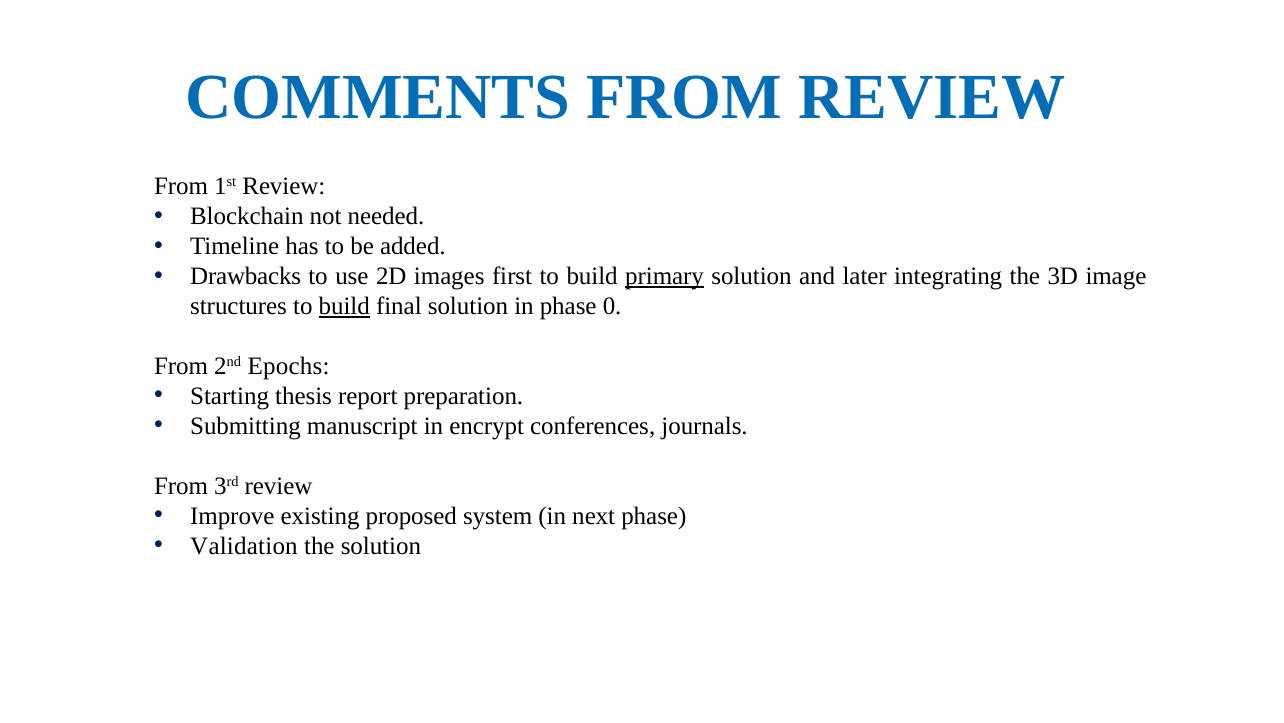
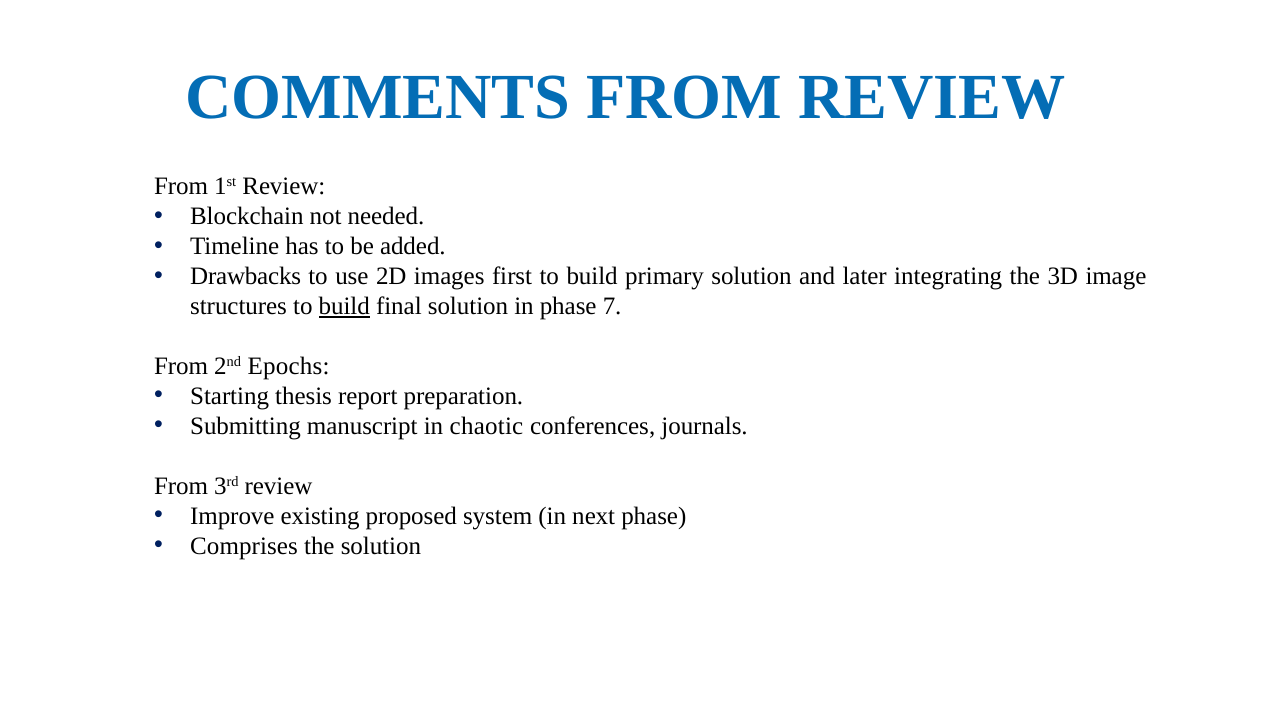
primary underline: present -> none
0: 0 -> 7
encrypt: encrypt -> chaotic
Validation: Validation -> Comprises
